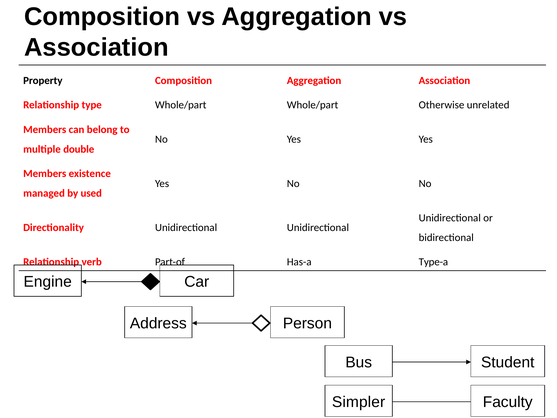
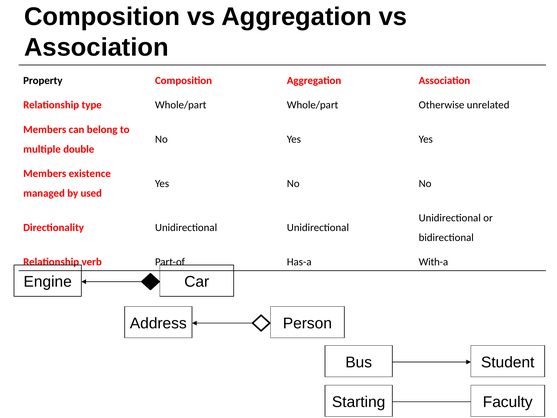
Type-a: Type-a -> With-a
Simpler: Simpler -> Starting
